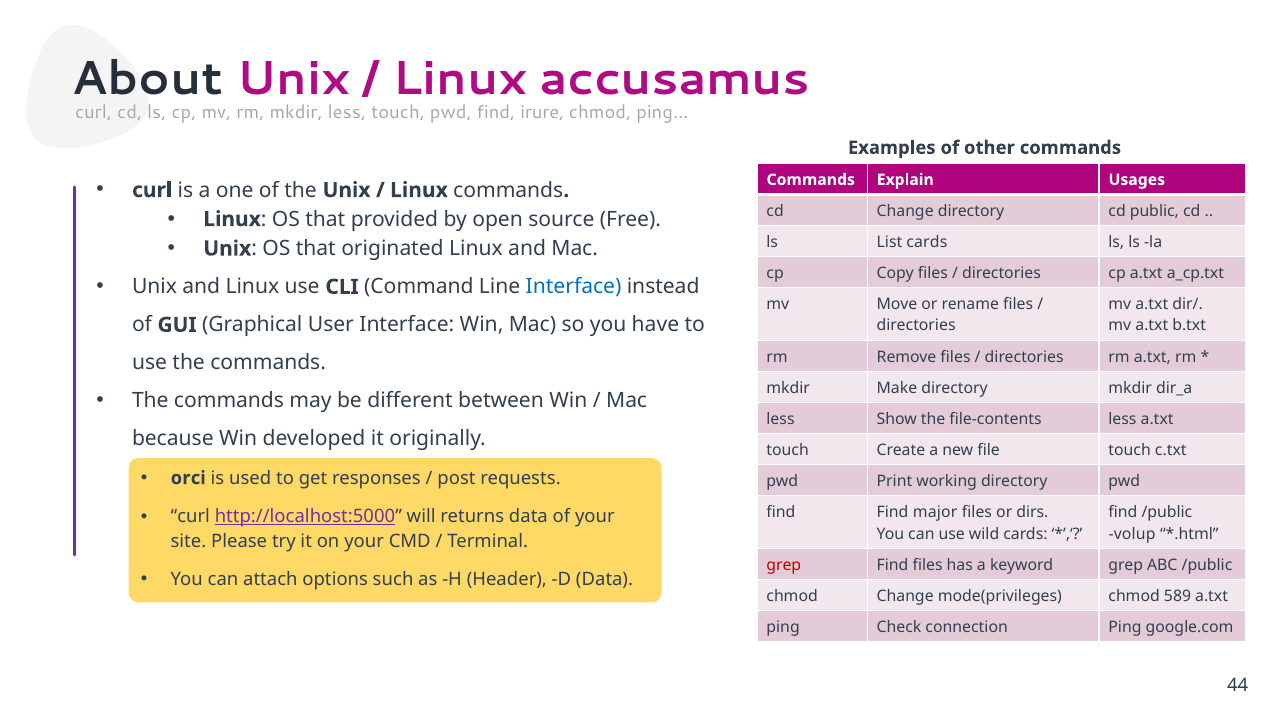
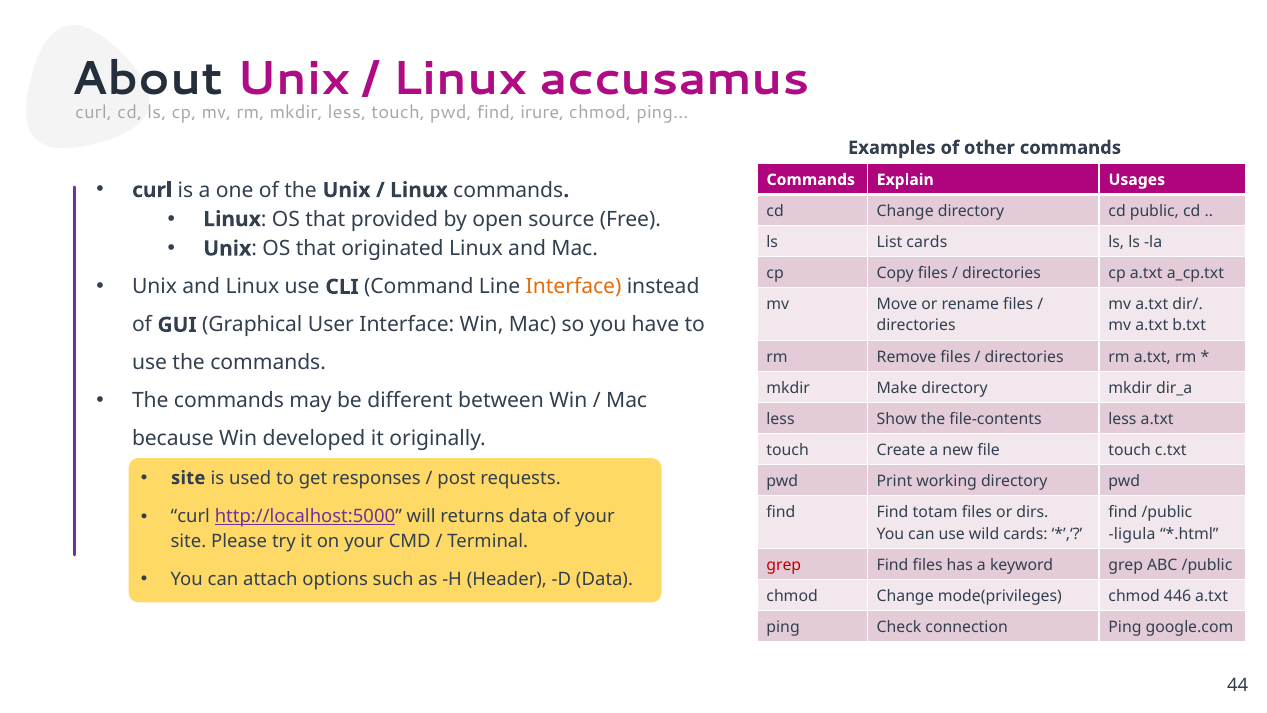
Interface at (574, 287) colour: blue -> orange
orci at (188, 478): orci -> site
major: major -> totam
volup: volup -> ligula
589: 589 -> 446
